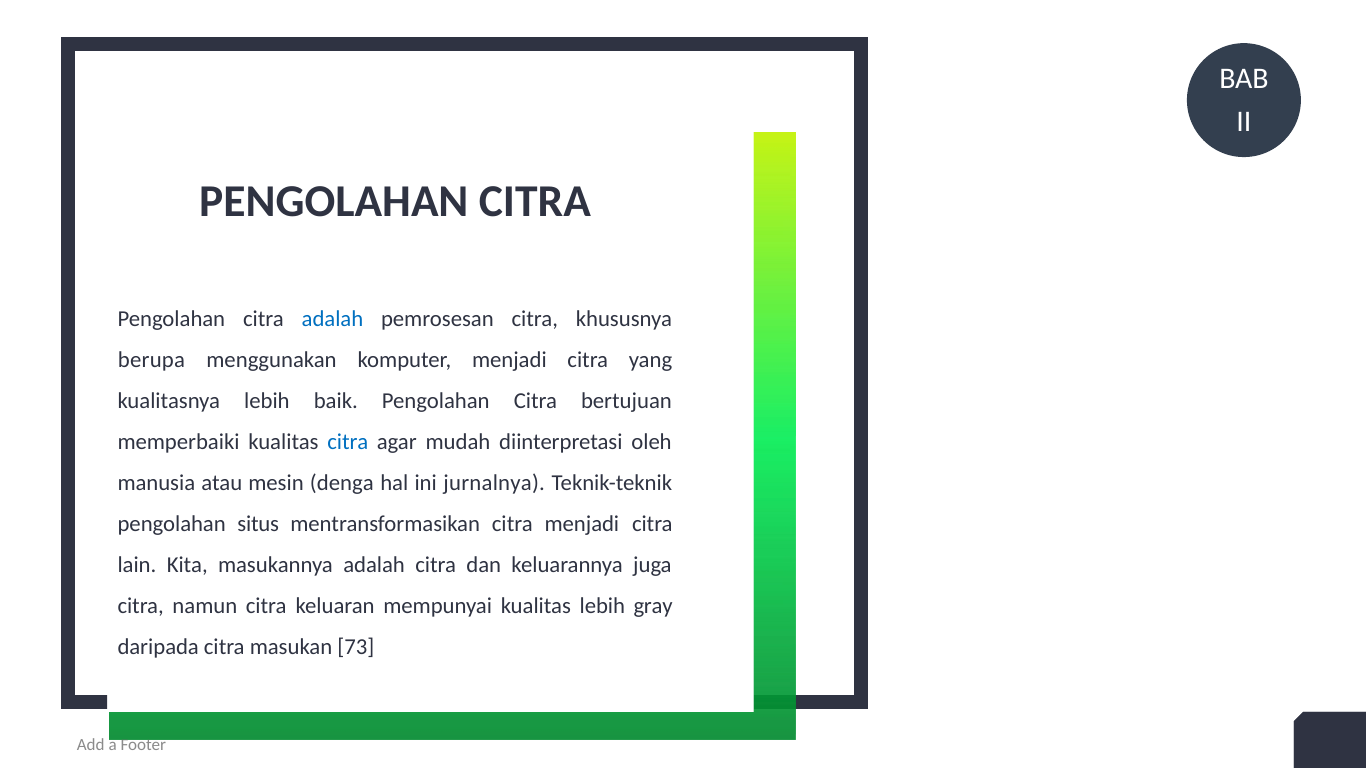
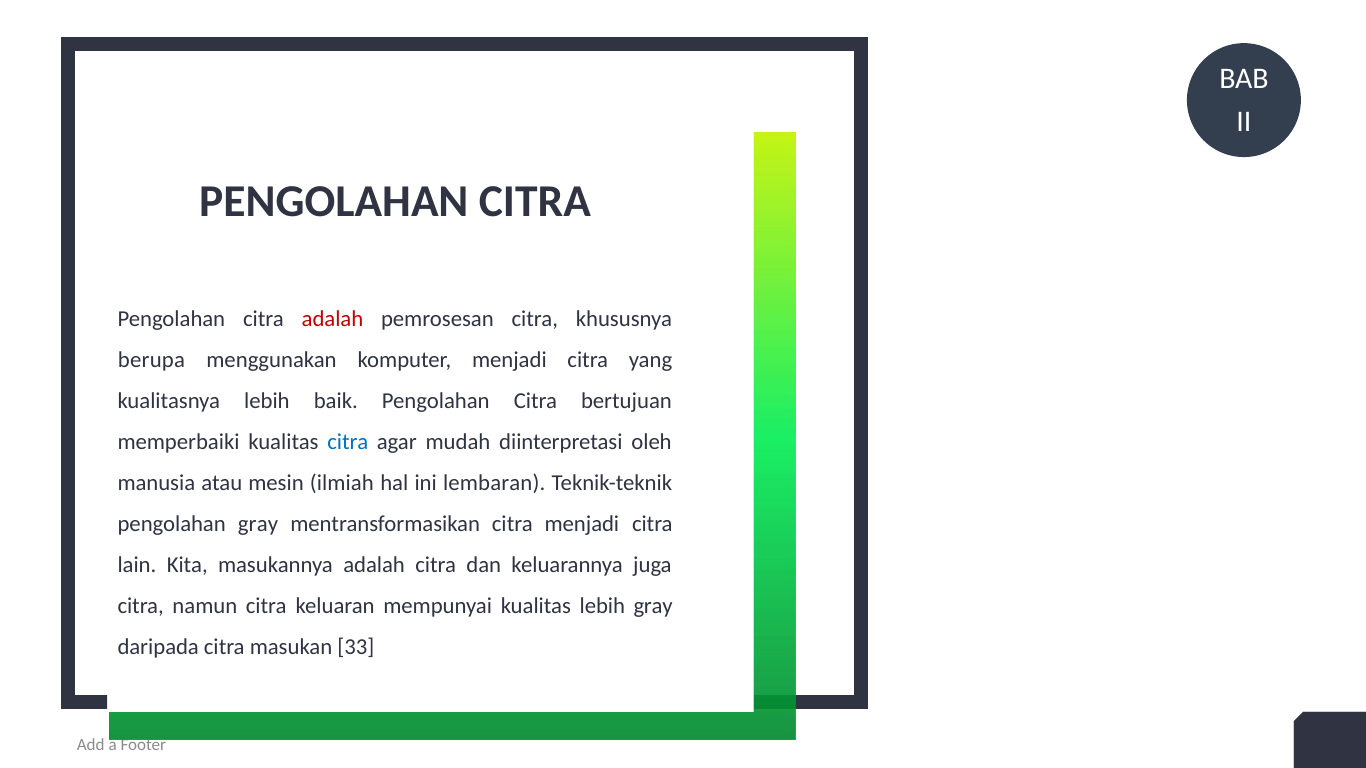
adalah at (332, 319) colour: blue -> red
denga: denga -> ilmiah
jurnalnya: jurnalnya -> lembaran
pengolahan situs: situs -> gray
73: 73 -> 33
